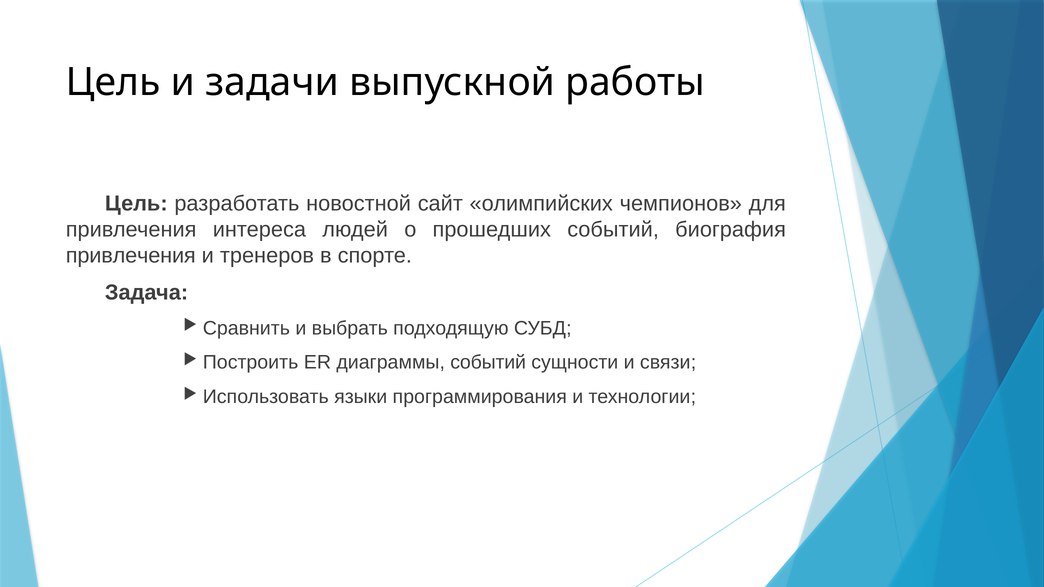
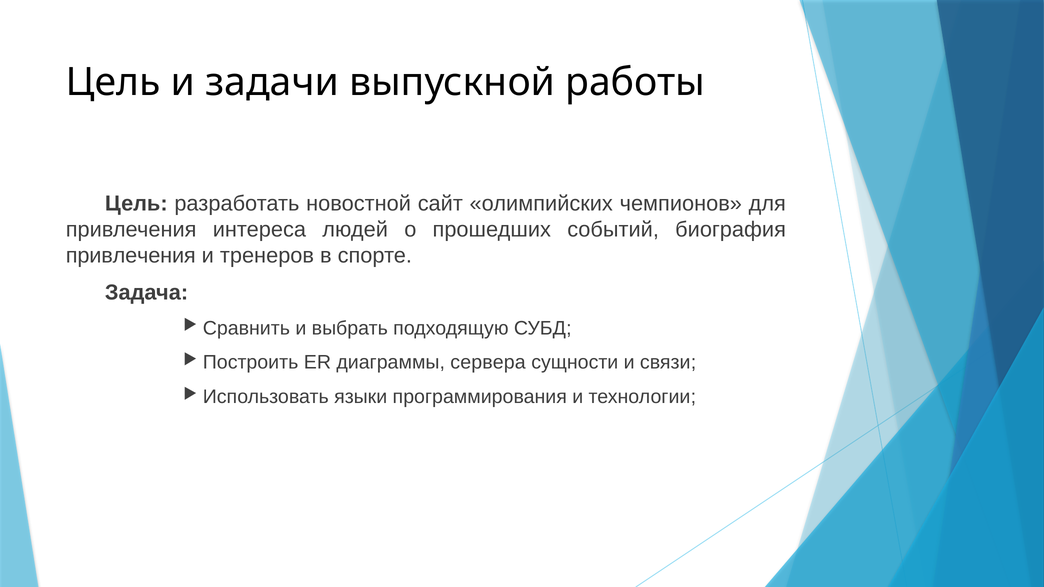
диаграммы событий: событий -> сервера
